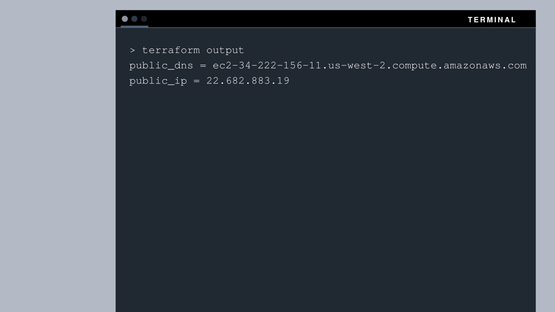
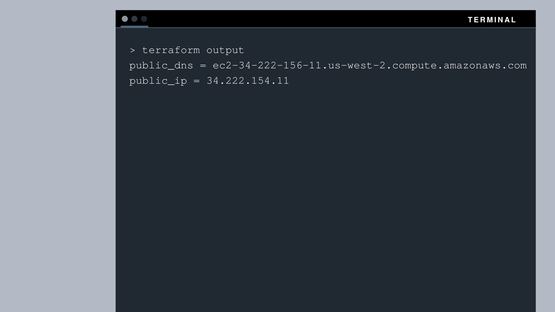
22.682.883.19: 22.682.883.19 -> 34.222.154.11
